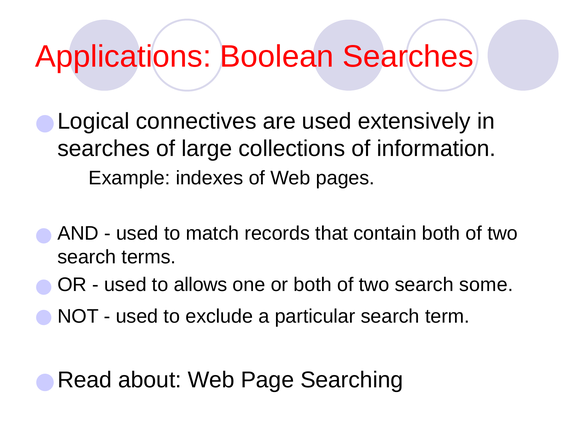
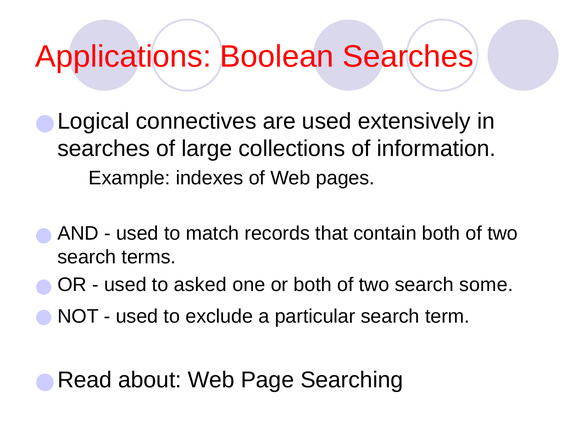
allows: allows -> asked
